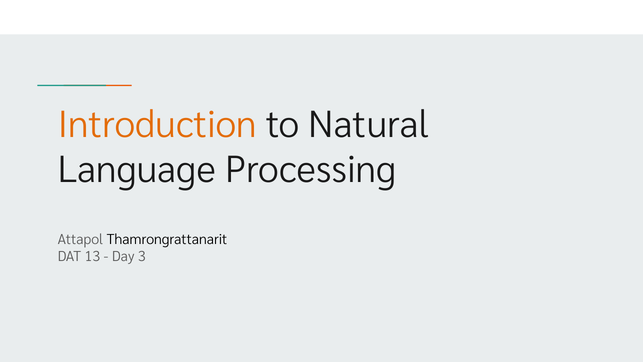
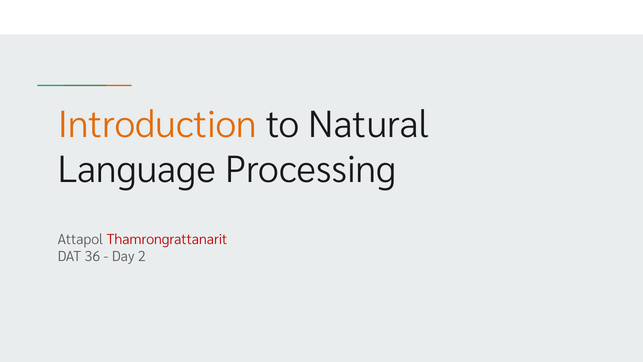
Thamrongrattanarit colour: black -> red
13: 13 -> 36
3: 3 -> 2
